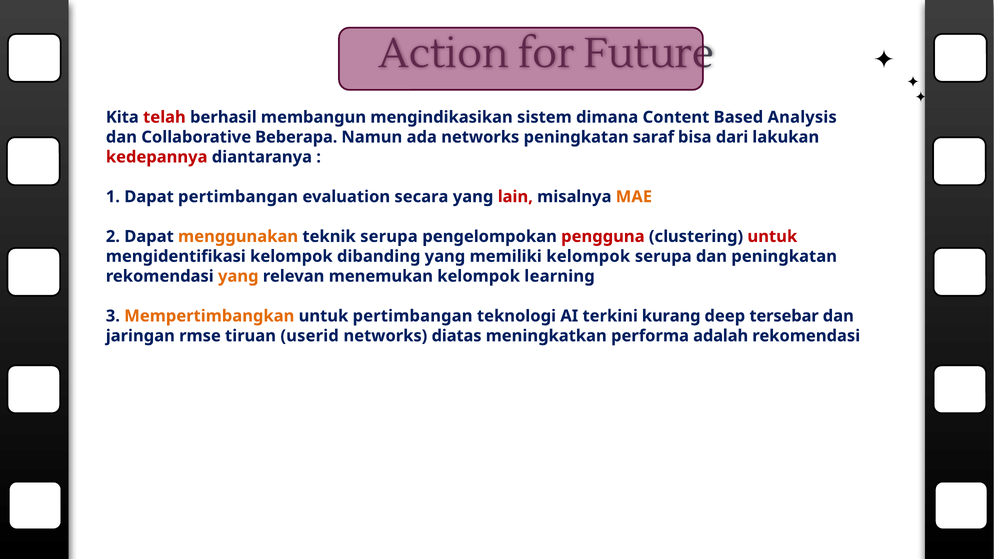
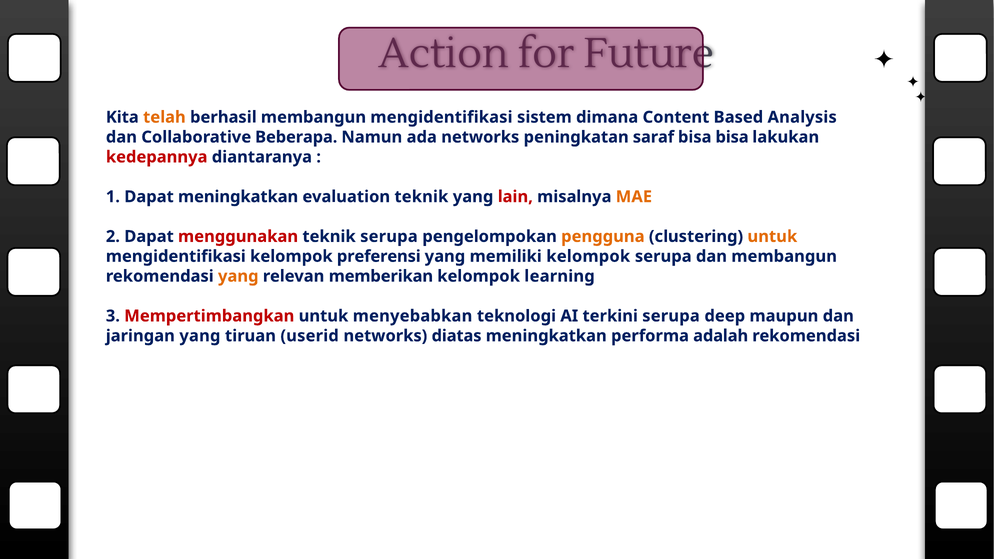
telah colour: red -> orange
membangun mengindikasikan: mengindikasikan -> mengidentifikasi
bisa dari: dari -> bisa
Dapat pertimbangan: pertimbangan -> meningkatkan
evaluation secara: secara -> teknik
menggunakan colour: orange -> red
pengguna colour: red -> orange
untuk at (772, 237) colour: red -> orange
dibanding: dibanding -> preferensi
dan peningkatan: peningkatan -> membangun
menemukan: menemukan -> memberikan
Mempertimbangkan colour: orange -> red
untuk pertimbangan: pertimbangan -> menyebabkan
terkini kurang: kurang -> serupa
tersebar: tersebar -> maupun
jaringan rmse: rmse -> yang
